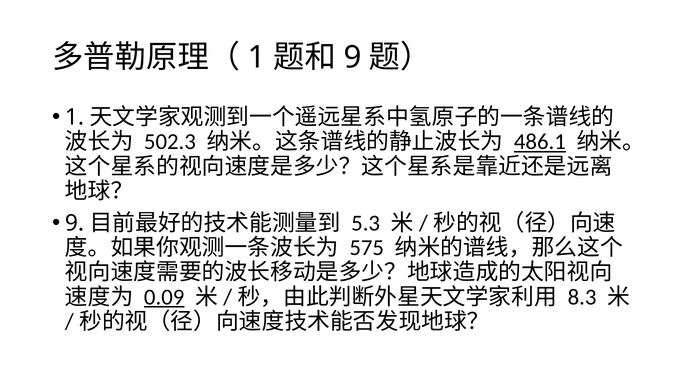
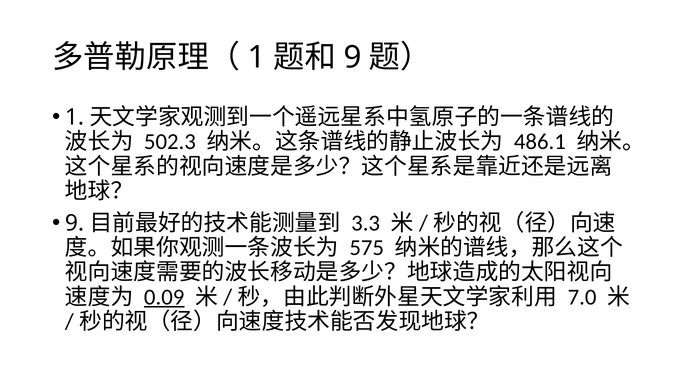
486.1 underline: present -> none
5.3: 5.3 -> 3.3
8.3: 8.3 -> 7.0
